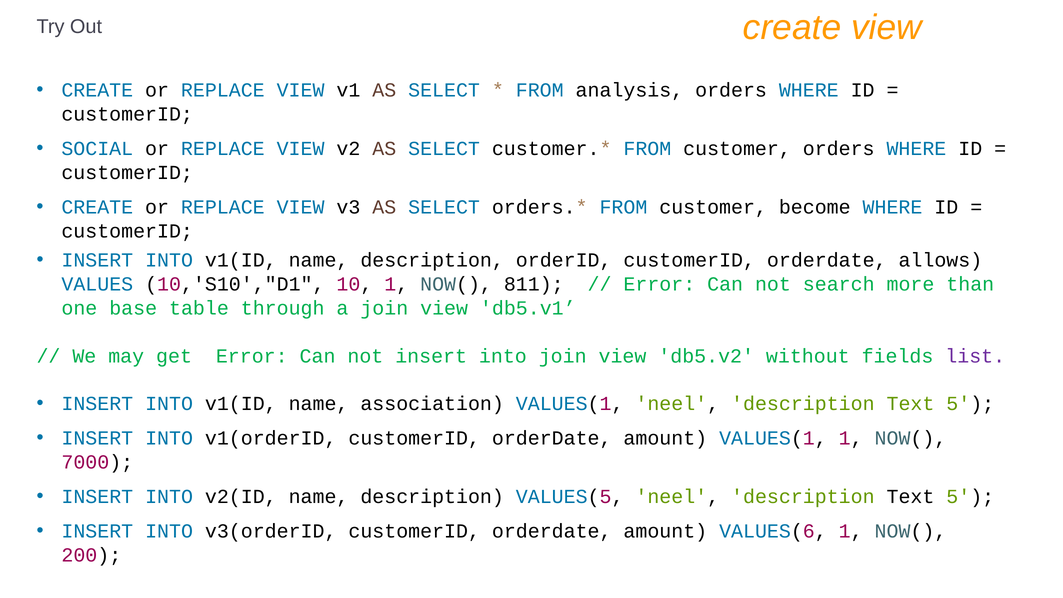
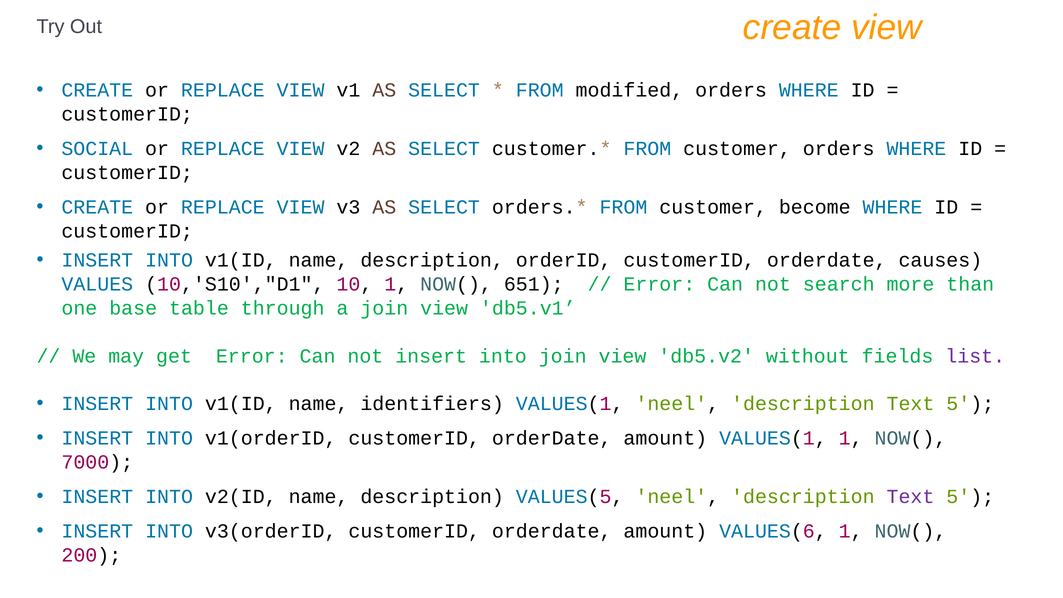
analysis: analysis -> modified
allows: allows -> causes
811: 811 -> 651
association: association -> identifiers
Text at (910, 497) colour: black -> purple
